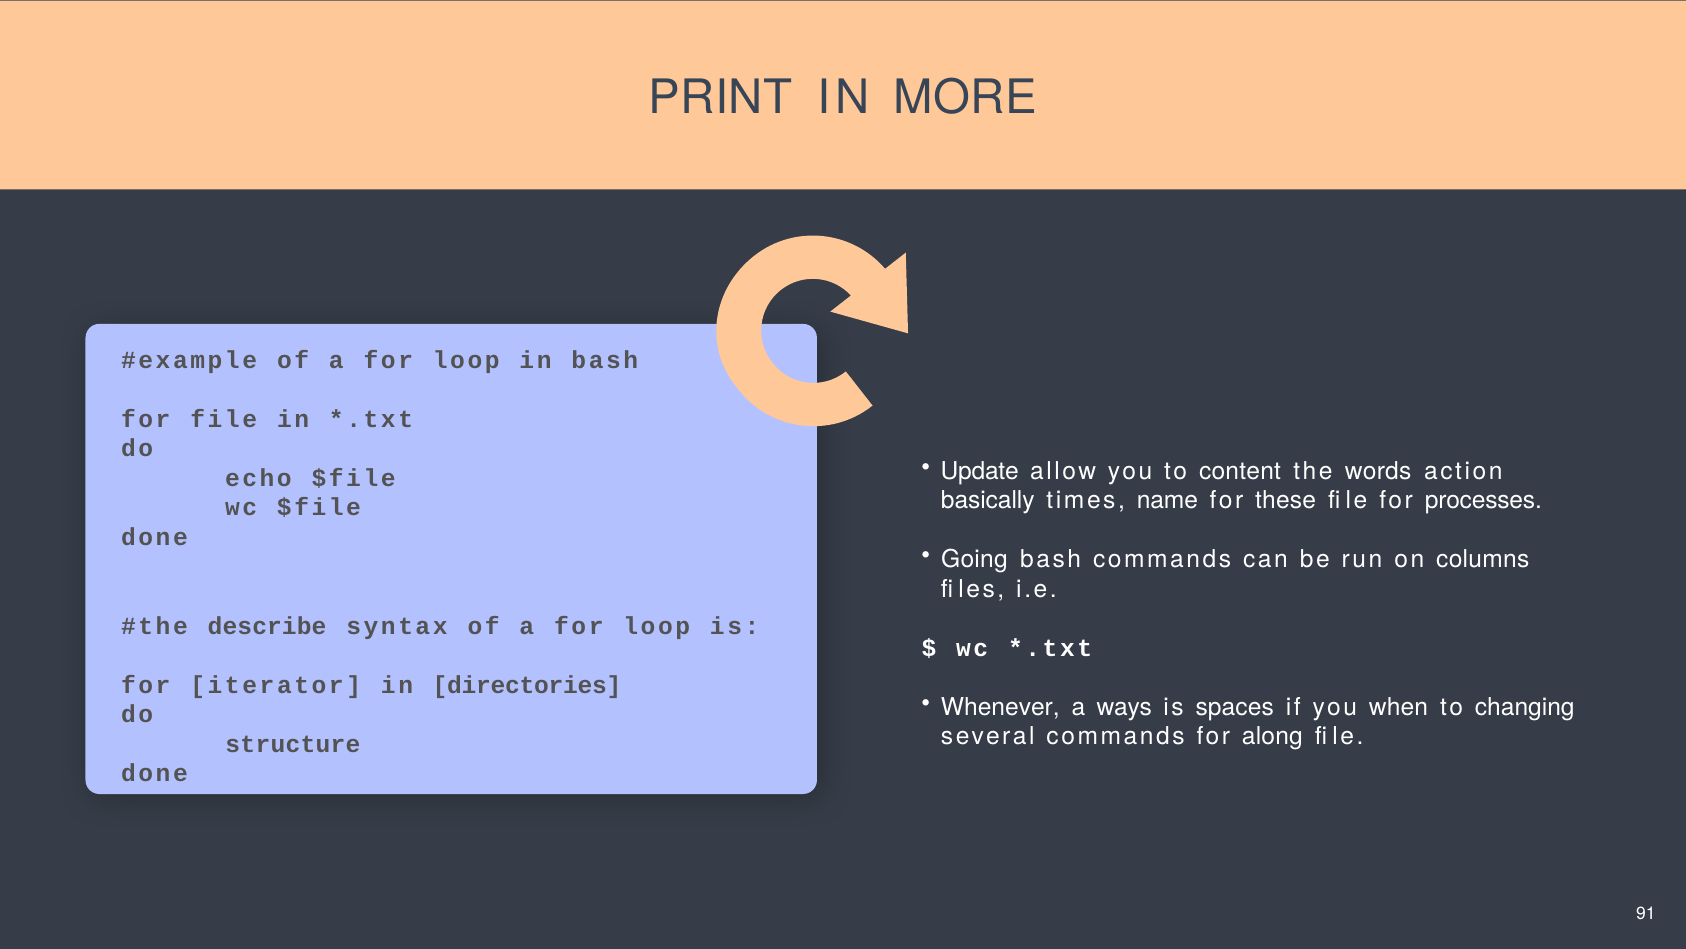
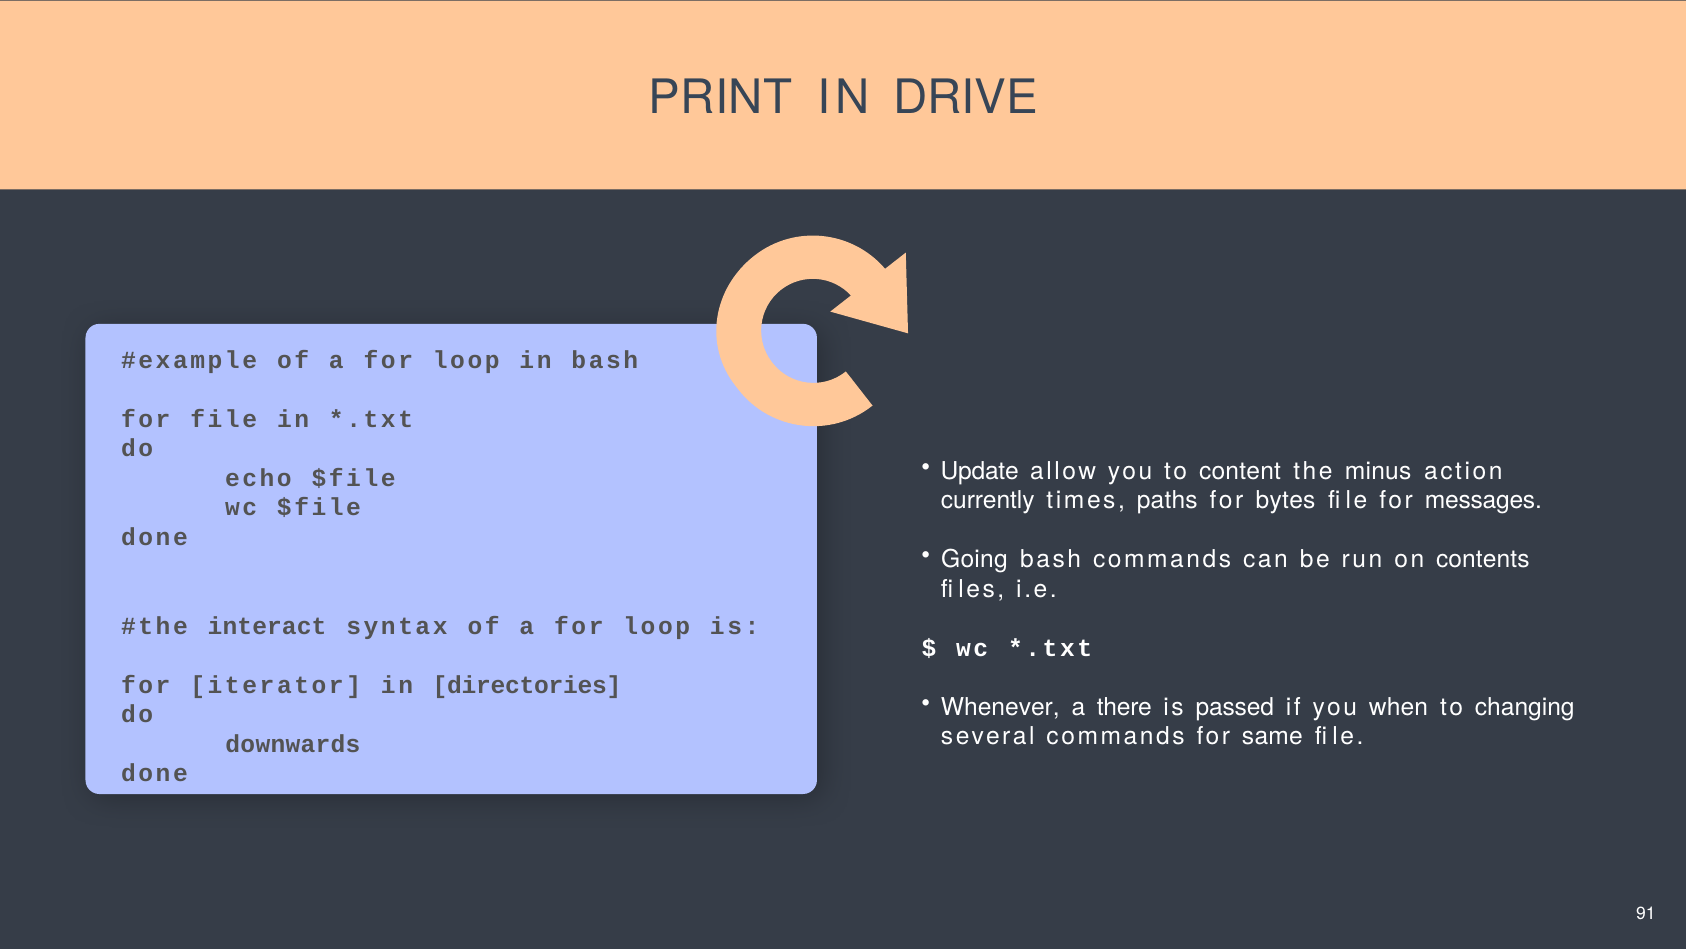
MORE: MORE -> DRIVE
words: words -> minus
basically: basically -> currently
name: name -> paths
these: these -> bytes
processes: processes -> messages
columns: columns -> contents
describe: describe -> interact
ways: ways -> there
spaces: spaces -> passed
along: along -> same
structure: structure -> downwards
